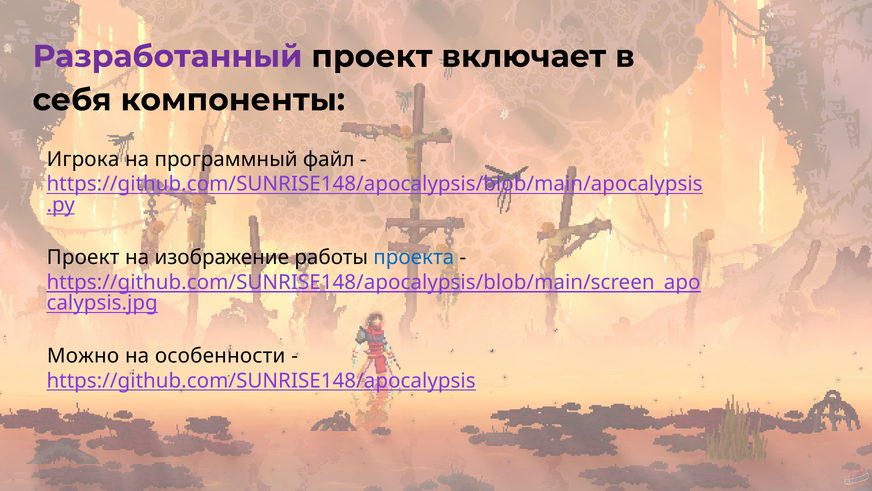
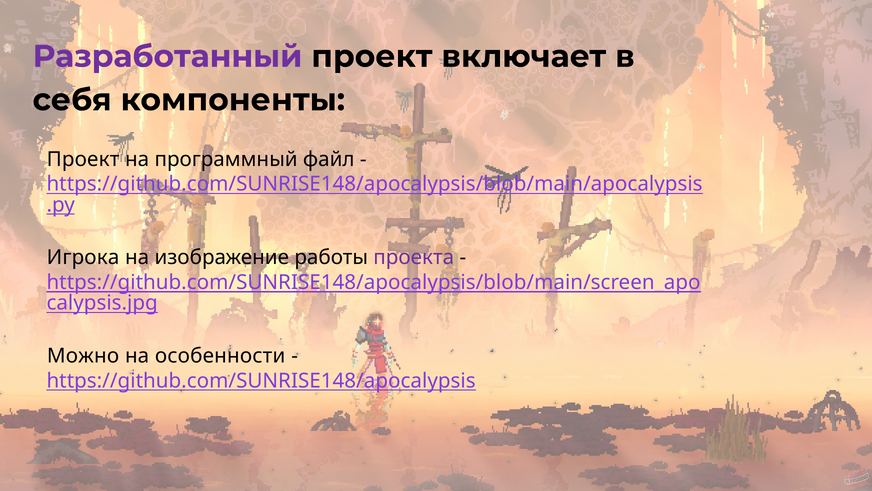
Игрока at (83, 159): Игрока -> Проект
Проект at (83, 257): Проект -> Игрока
проекта colour: blue -> purple
